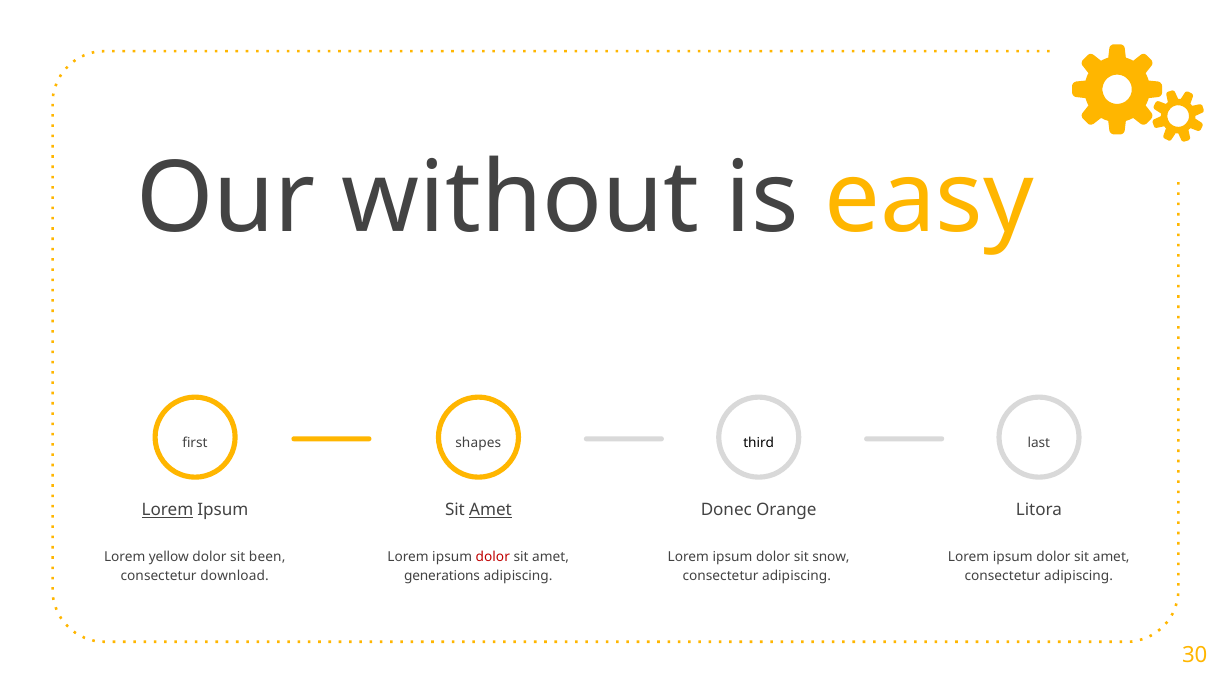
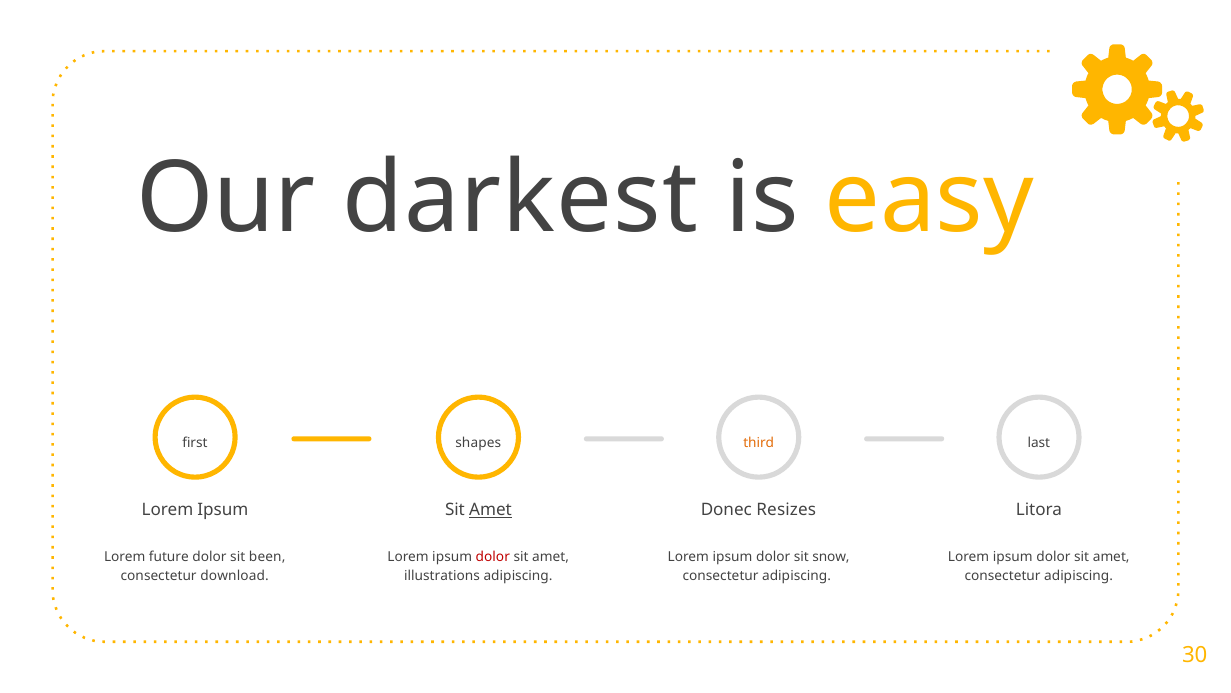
without: without -> darkest
third colour: black -> orange
Lorem at (167, 510) underline: present -> none
Orange: Orange -> Resizes
yellow: yellow -> future
generations: generations -> illustrations
